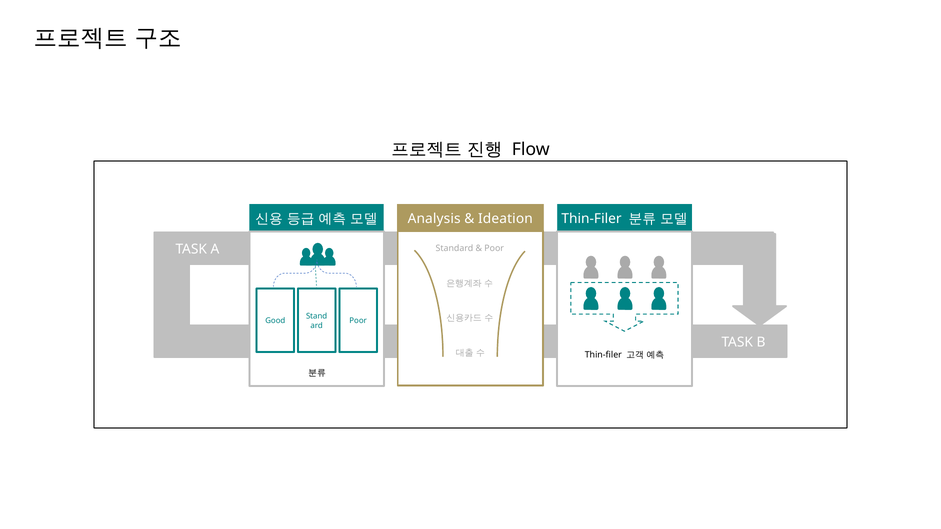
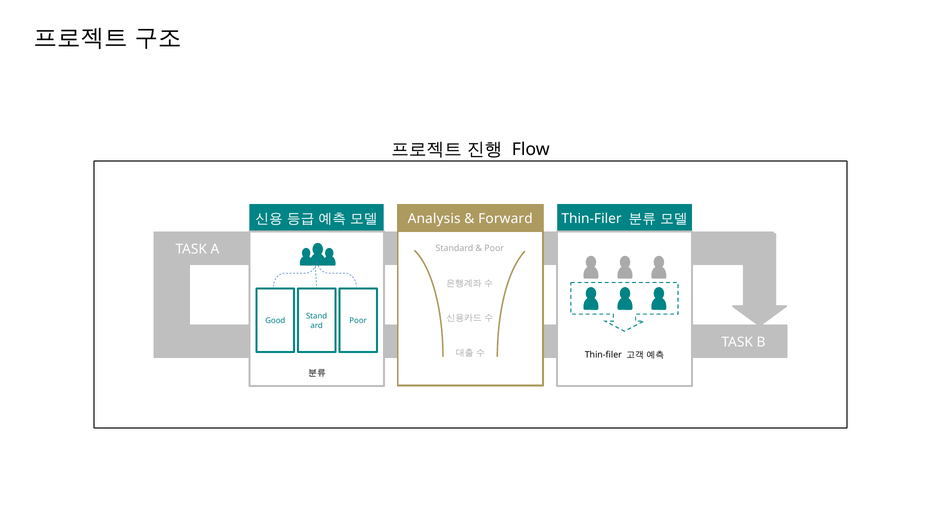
Ideation: Ideation -> Forward
